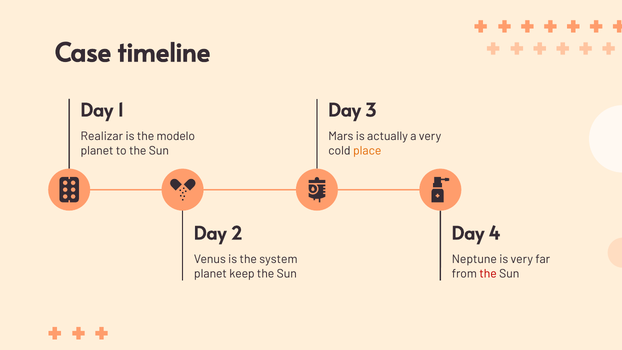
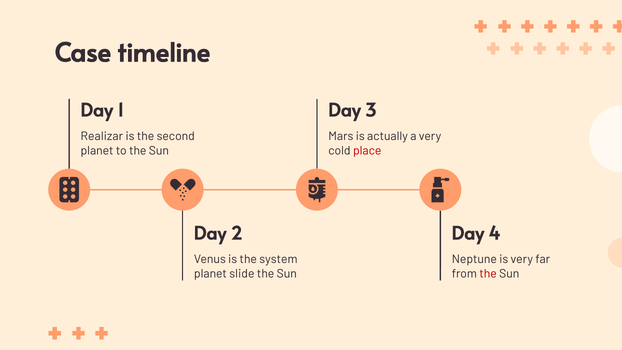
modelo: modelo -> second
place colour: orange -> red
keep: keep -> slide
